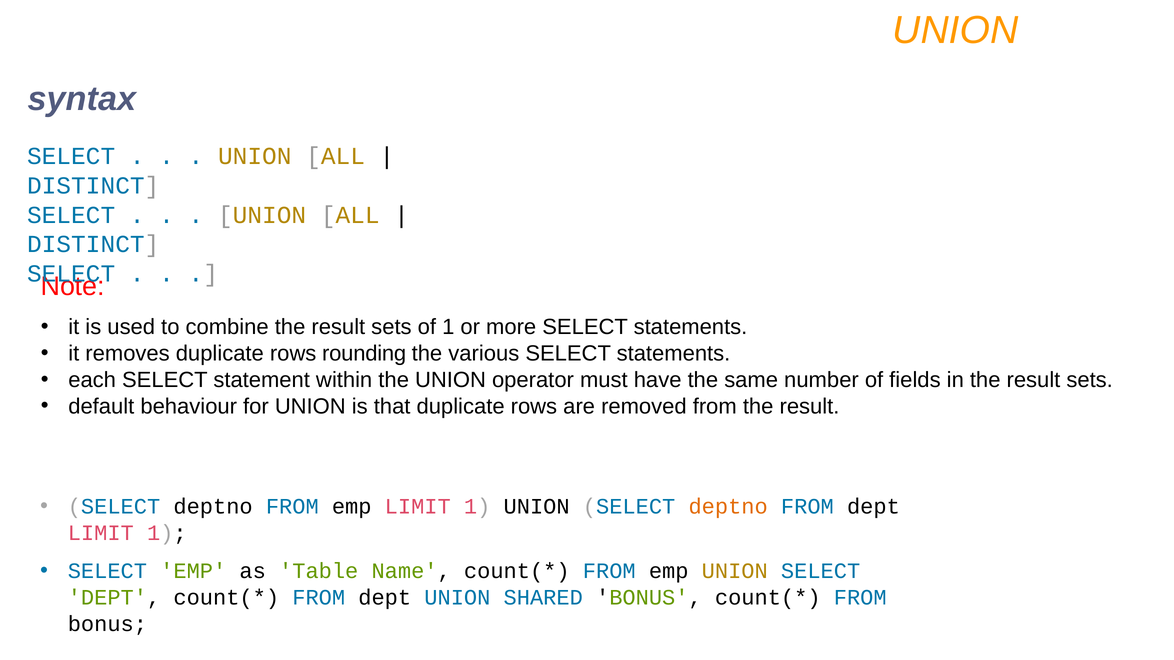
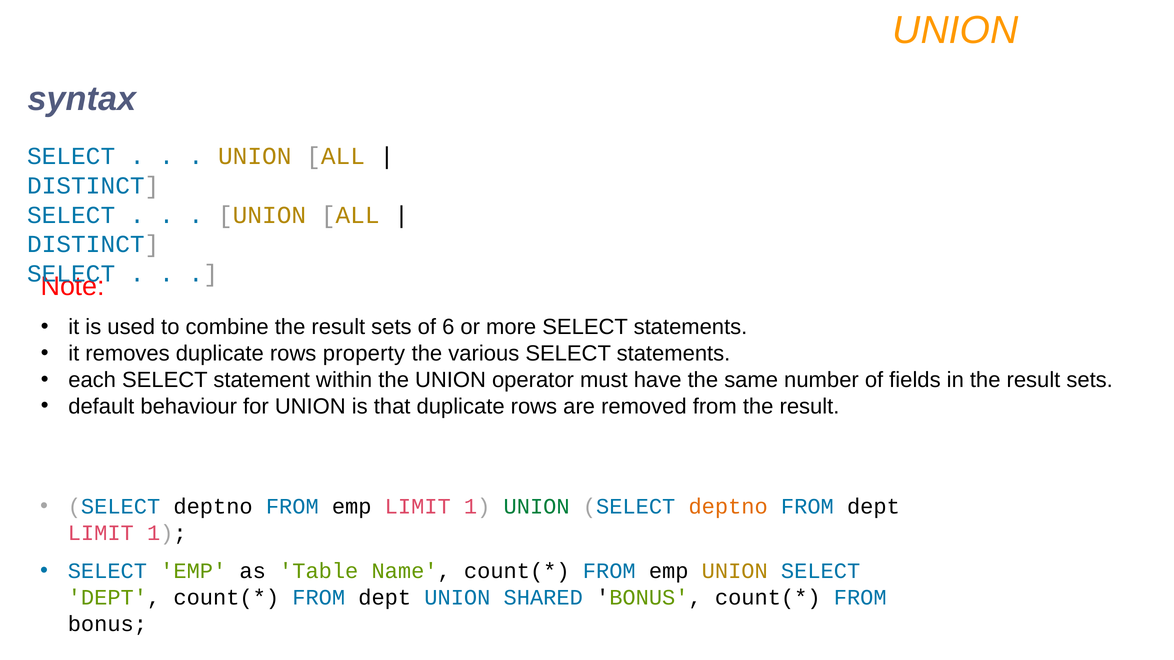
of 1: 1 -> 6
rounding: rounding -> property
UNION at (537, 507) colour: black -> green
